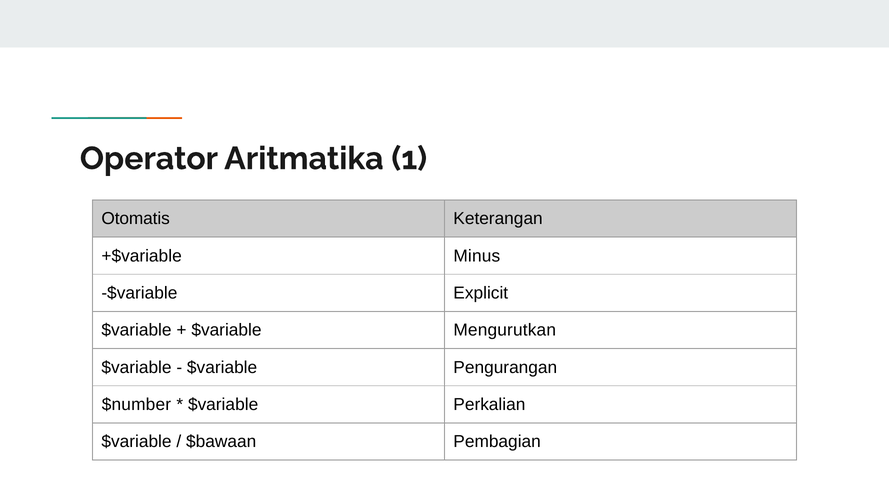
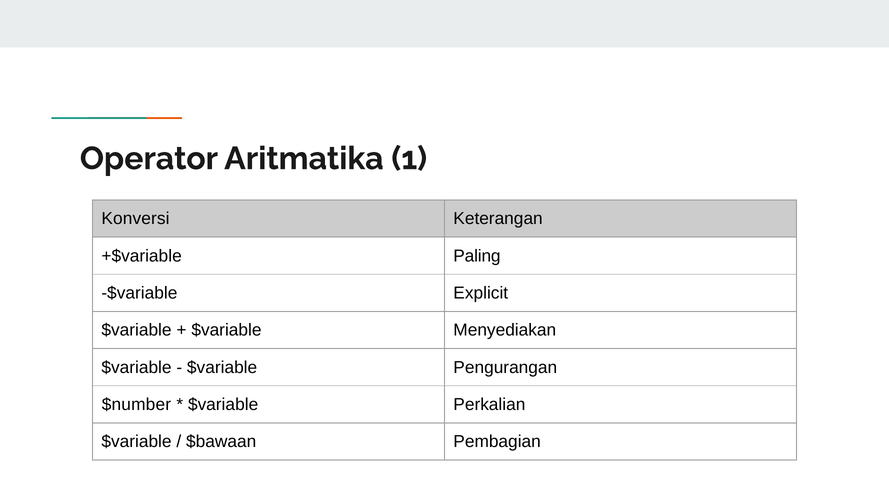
Otomatis: Otomatis -> Konversi
Minus: Minus -> Paling
Mengurutkan: Mengurutkan -> Menyediakan
